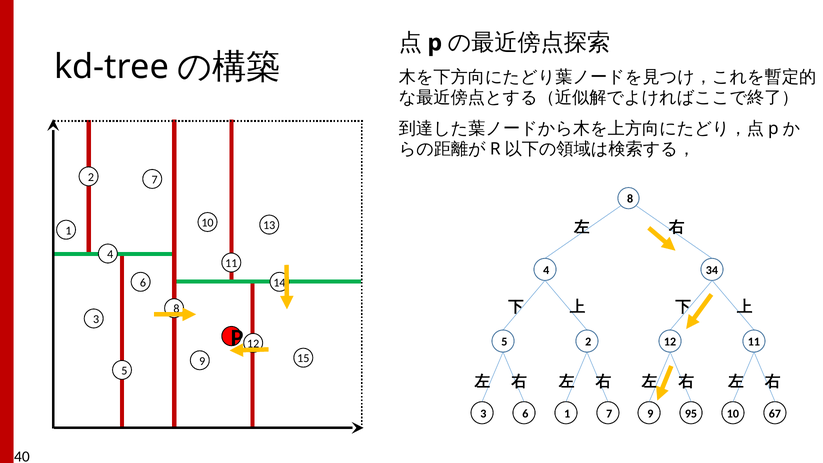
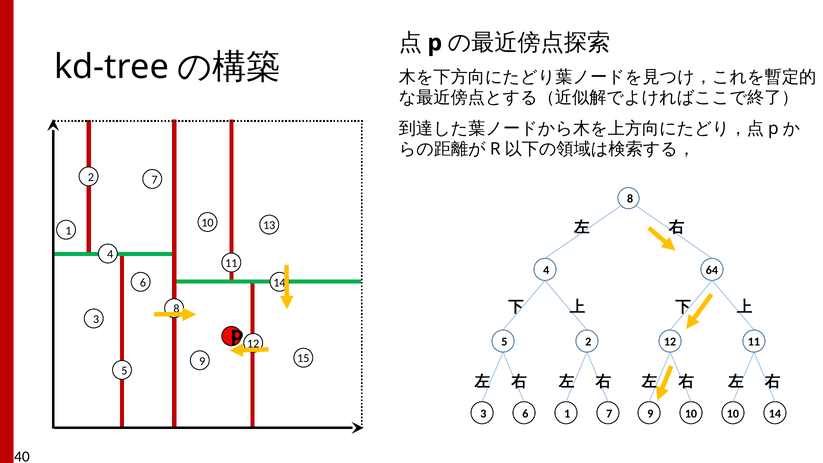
34: 34 -> 64
9 95: 95 -> 10
10 67: 67 -> 14
